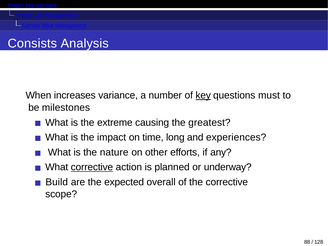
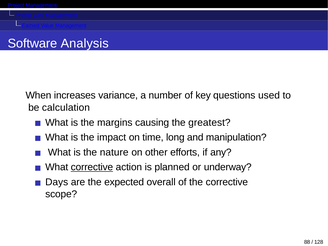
Consists: Consists -> Software
key underline: present -> none
must: must -> used
milestones: milestones -> calculation
extreme: extreme -> margins
experiences: experiences -> manipulation
Build: Build -> Days
